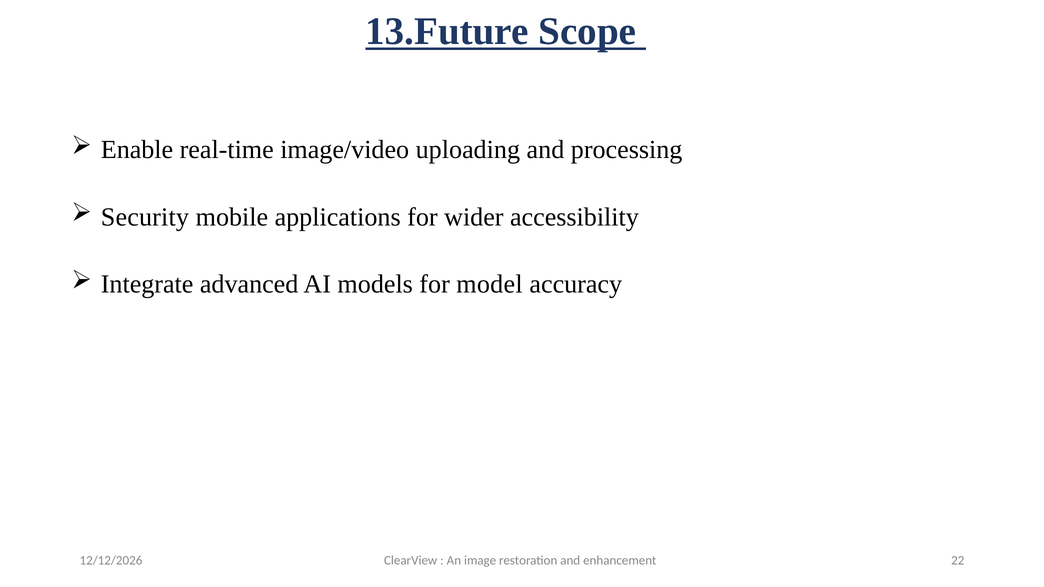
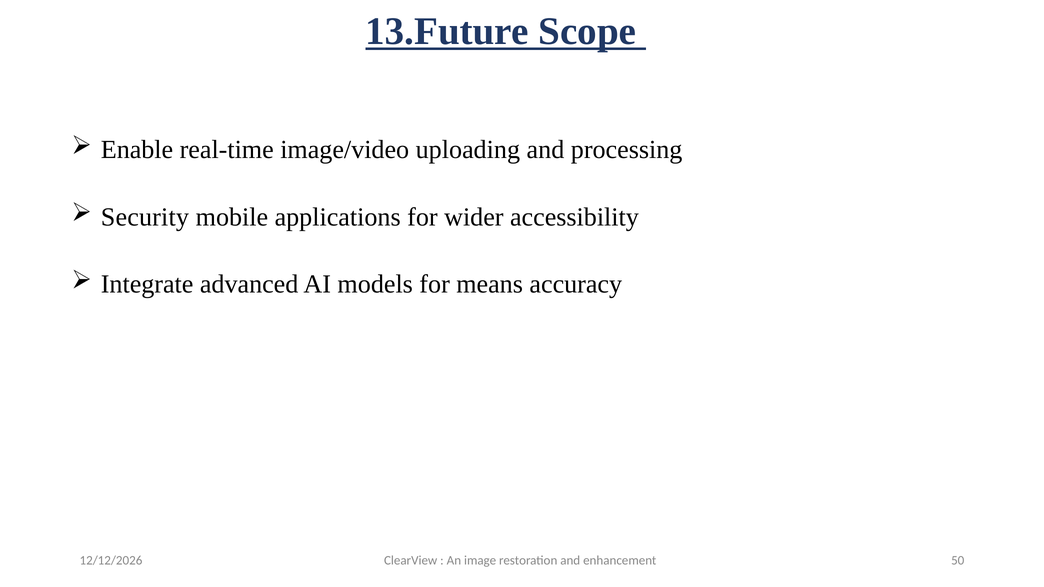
model: model -> means
22: 22 -> 50
